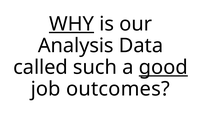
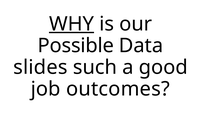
Analysis: Analysis -> Possible
called: called -> slides
good underline: present -> none
